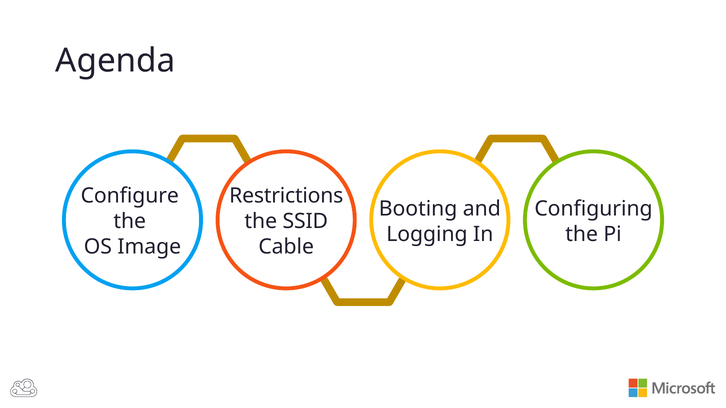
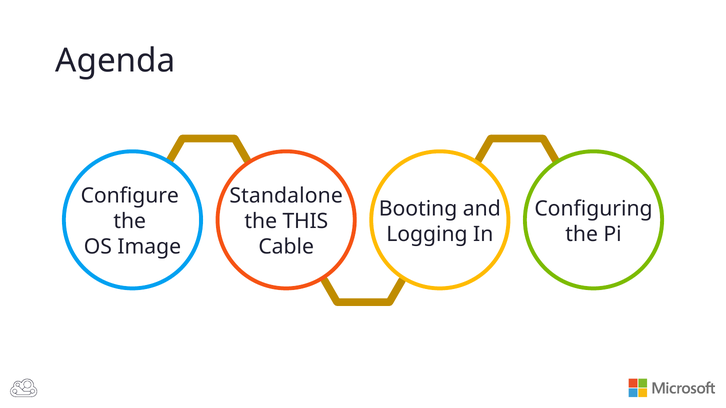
Restrictions: Restrictions -> Standalone
SSID: SSID -> THIS
